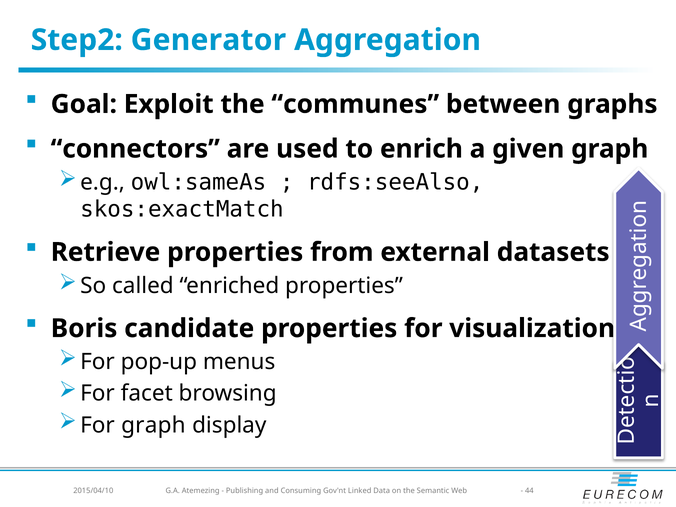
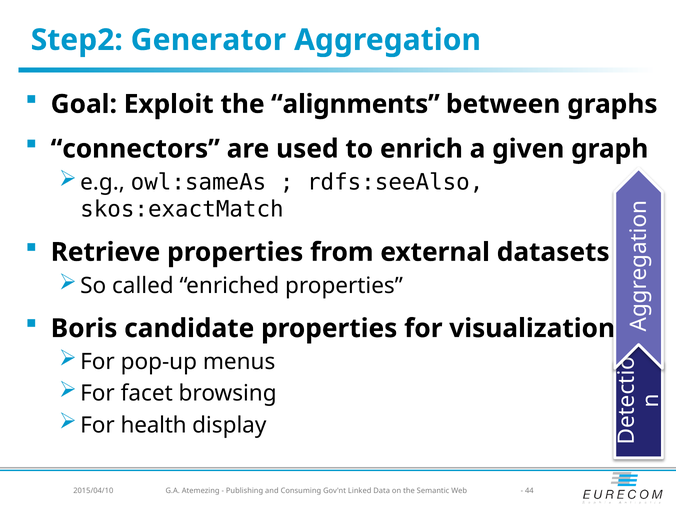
communes: communes -> alignments
For graph: graph -> health
